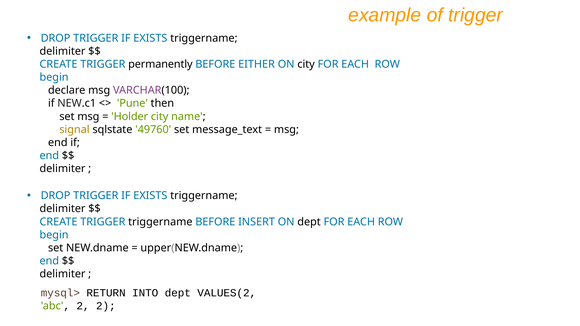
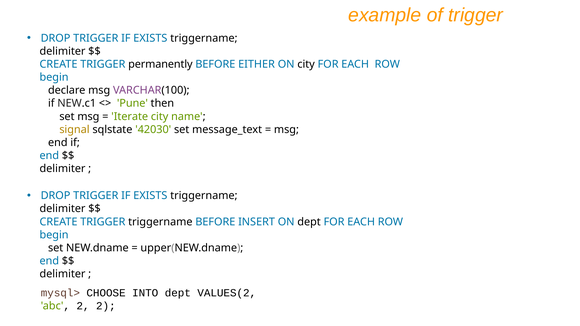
Holder: Holder -> Iterate
49760: 49760 -> 42030
RETURN: RETURN -> CHOOSE
